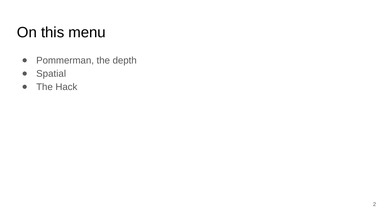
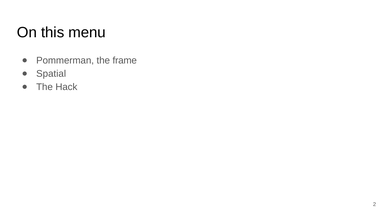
depth: depth -> frame
